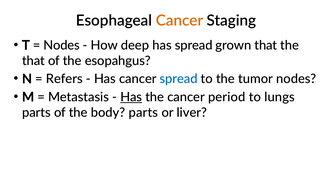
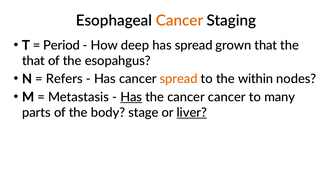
Nodes at (62, 45): Nodes -> Period
spread at (179, 79) colour: blue -> orange
tumor: tumor -> within
cancer period: period -> cancer
lungs: lungs -> many
body parts: parts -> stage
liver underline: none -> present
